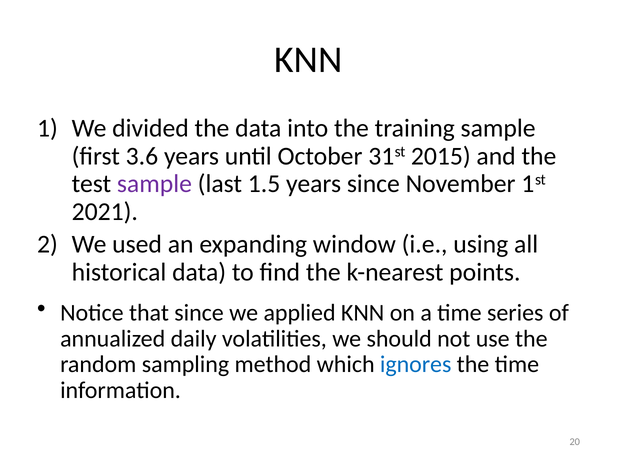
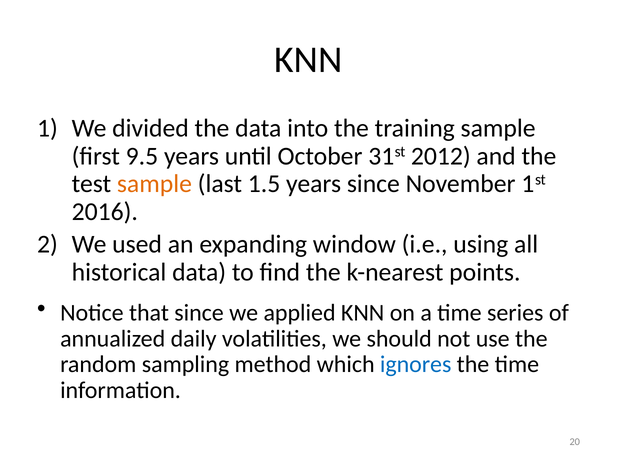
3.6: 3.6 -> 9.5
2015: 2015 -> 2012
sample at (154, 184) colour: purple -> orange
2021: 2021 -> 2016
